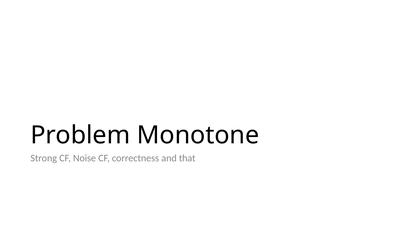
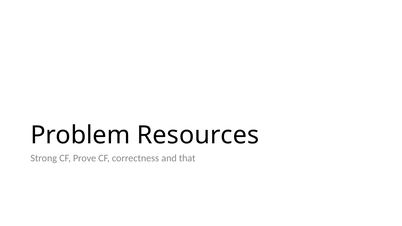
Monotone: Monotone -> Resources
Noise: Noise -> Prove
